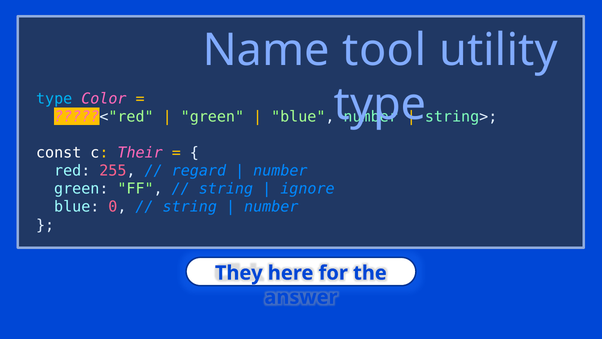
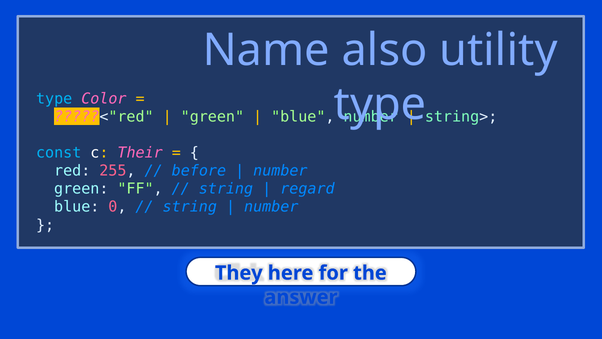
tool: tool -> also
const colour: white -> light blue
regard: regard -> before
ignore: ignore -> regard
